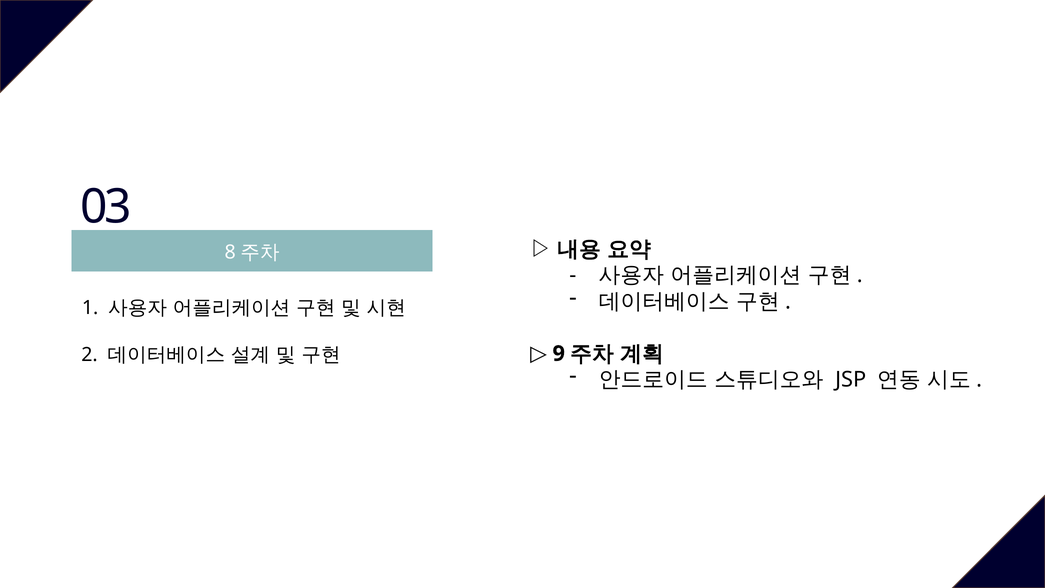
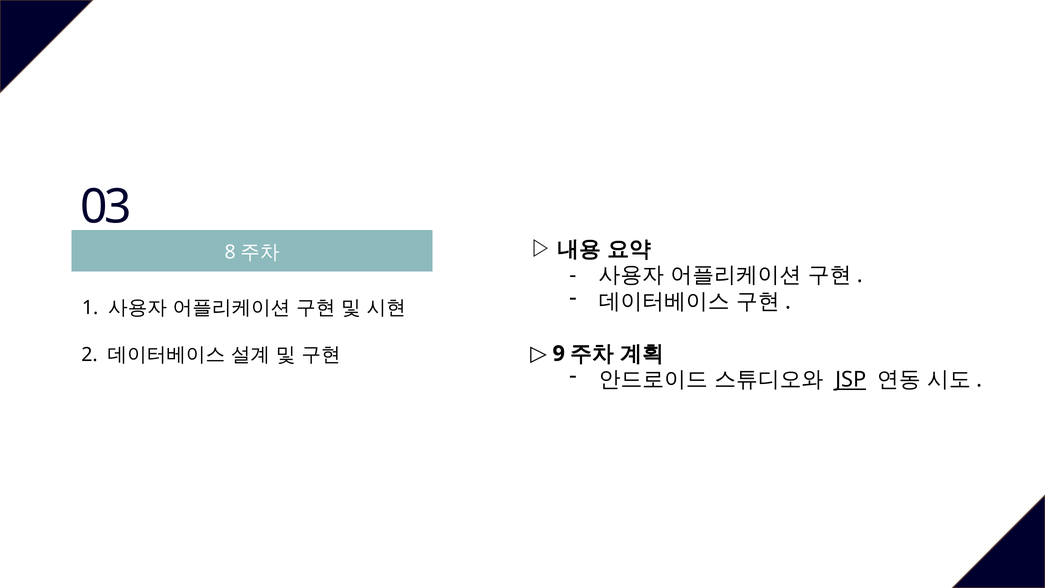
JSP underline: none -> present
